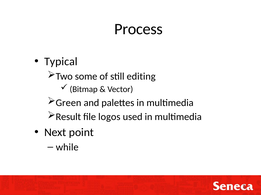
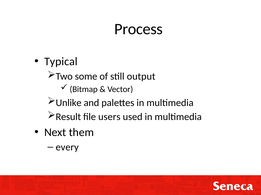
editing: editing -> output
Green: Green -> Unlike
logos: logos -> users
point: point -> them
while: while -> every
